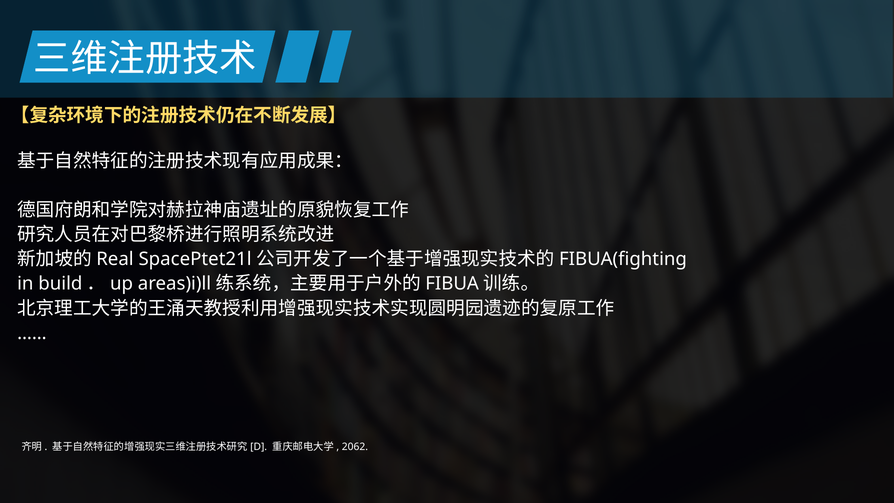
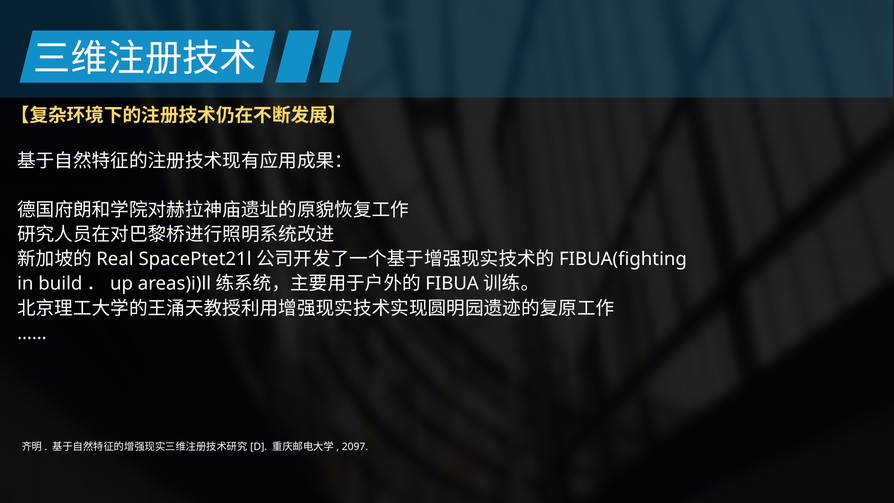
2062: 2062 -> 2097
